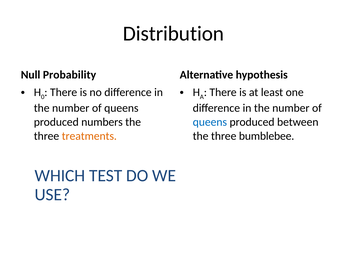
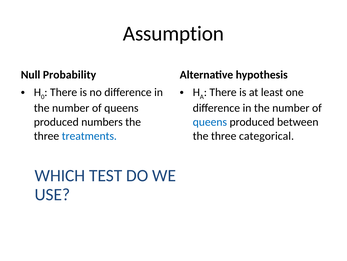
Distribution: Distribution -> Assumption
treatments colour: orange -> blue
bumblebee: bumblebee -> categorical
